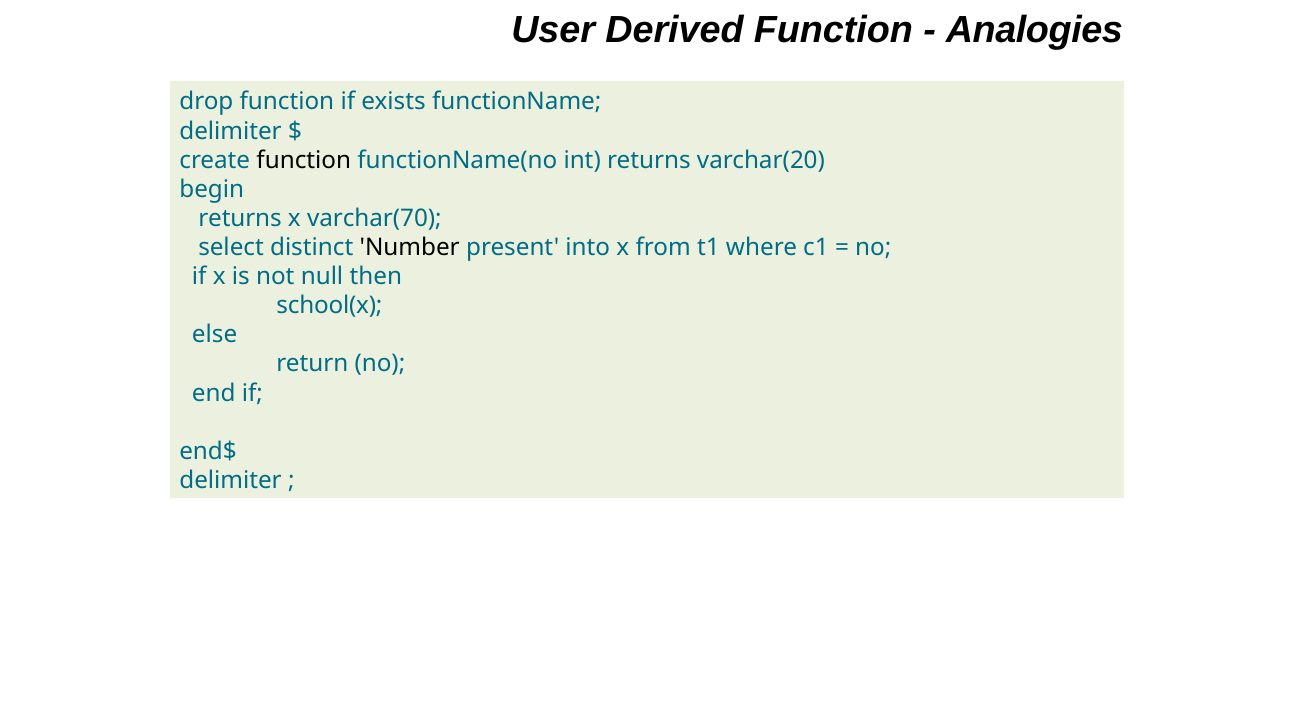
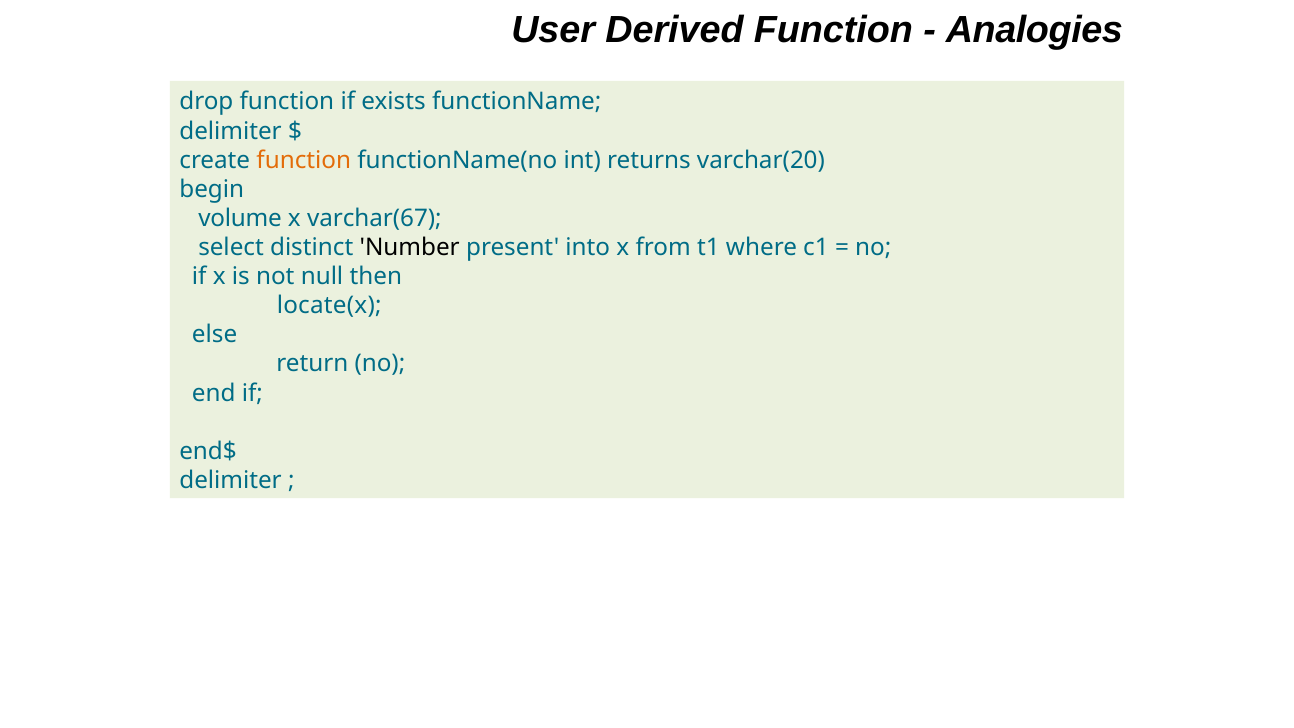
function at (304, 160) colour: black -> orange
returns at (240, 218): returns -> volume
varchar(70: varchar(70 -> varchar(67
school(x: school(x -> locate(x
